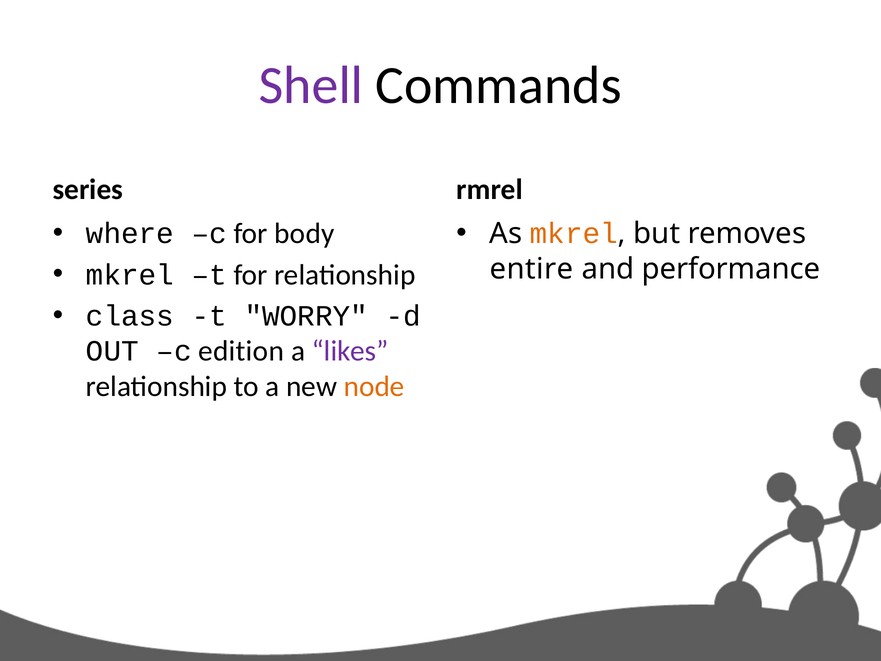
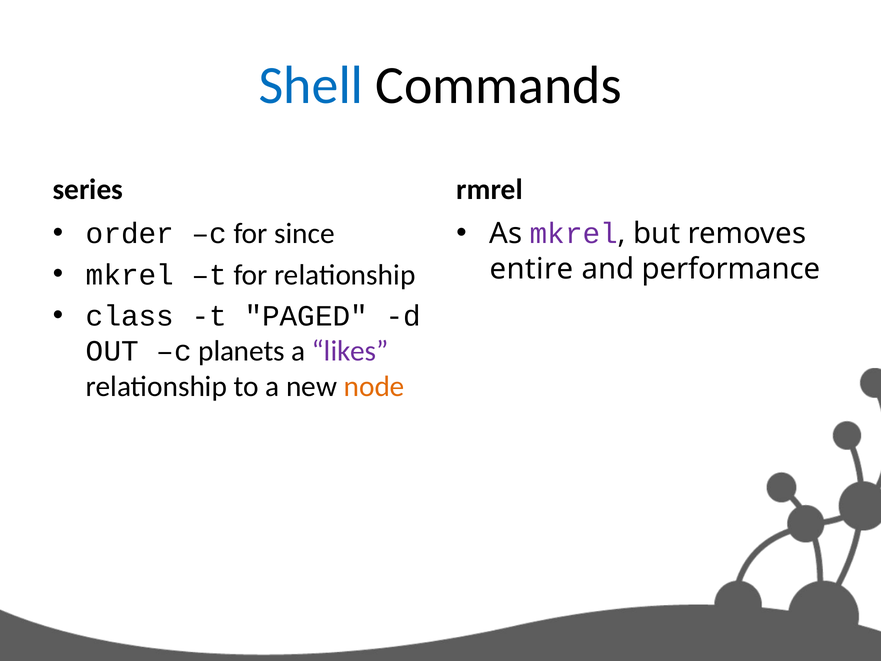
Shell colour: purple -> blue
where: where -> order
body: body -> since
mkrel at (574, 234) colour: orange -> purple
WORRY: WORRY -> PAGED
edition: edition -> planets
